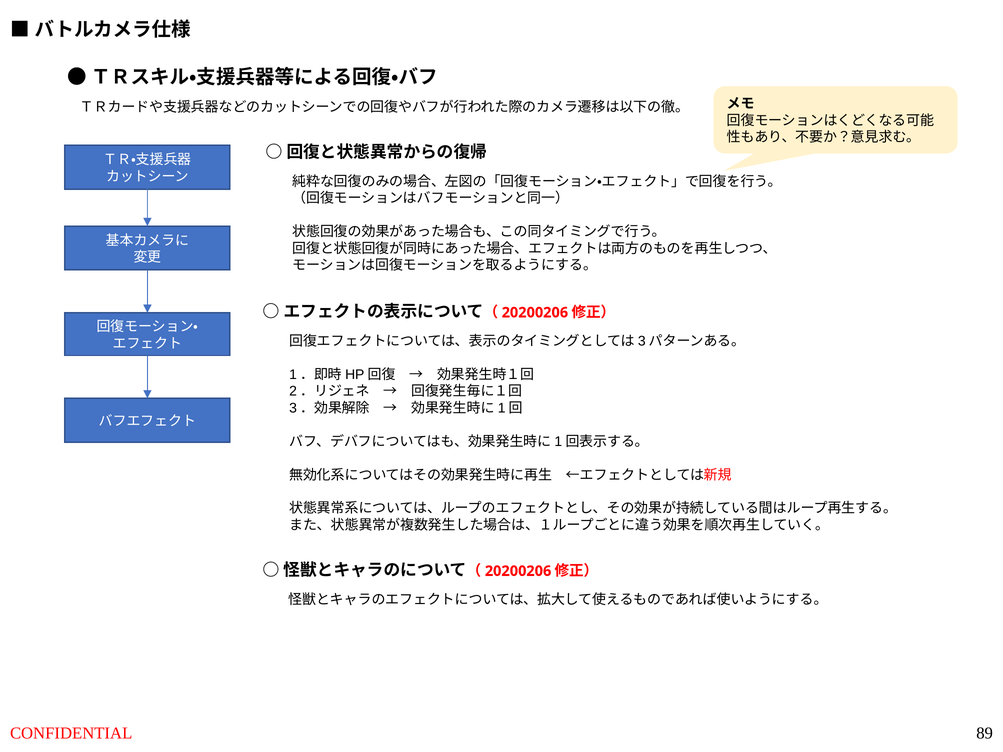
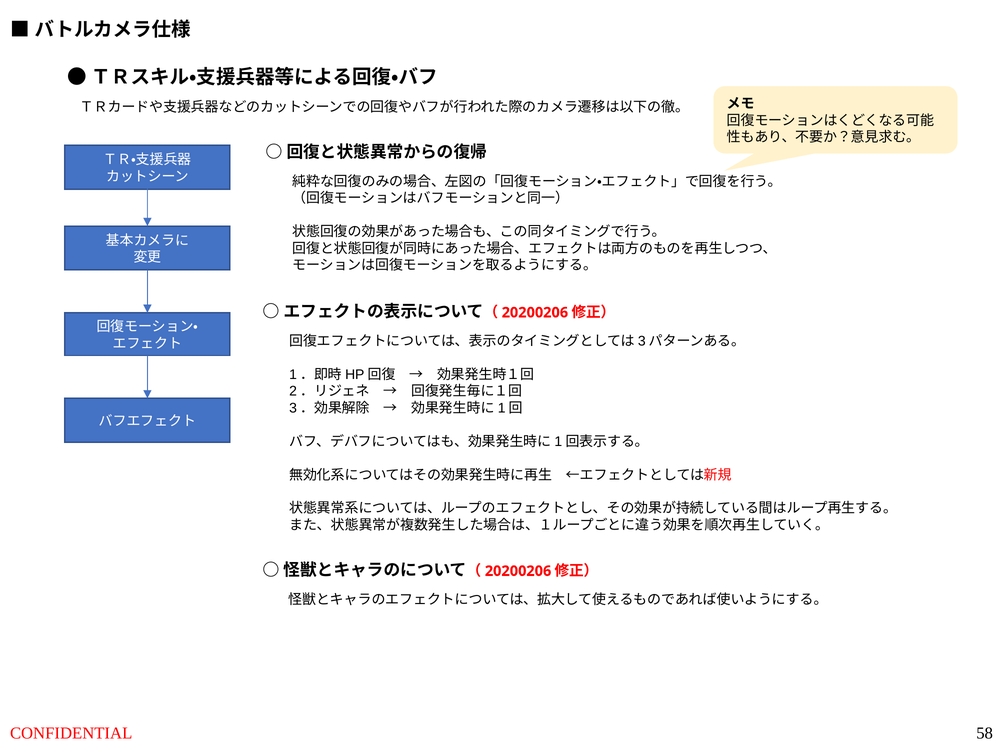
89: 89 -> 58
